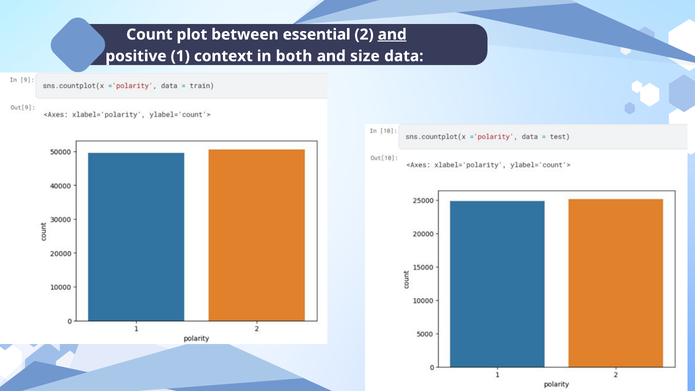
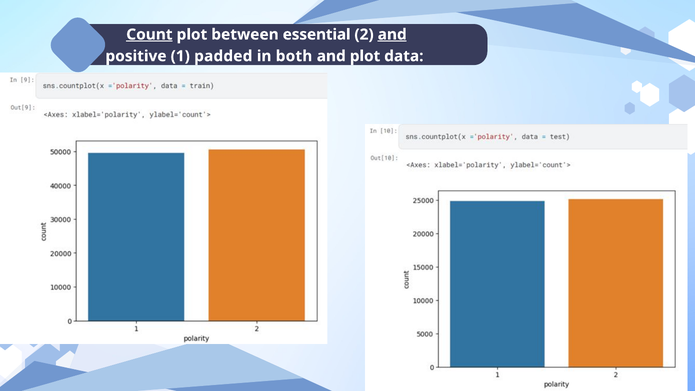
Count underline: none -> present
context: context -> padded
and size: size -> plot
